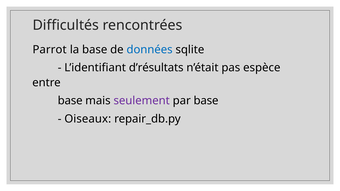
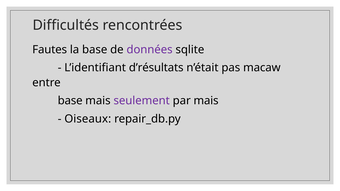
Parrot: Parrot -> Fautes
données colour: blue -> purple
espèce: espèce -> macaw
par base: base -> mais
